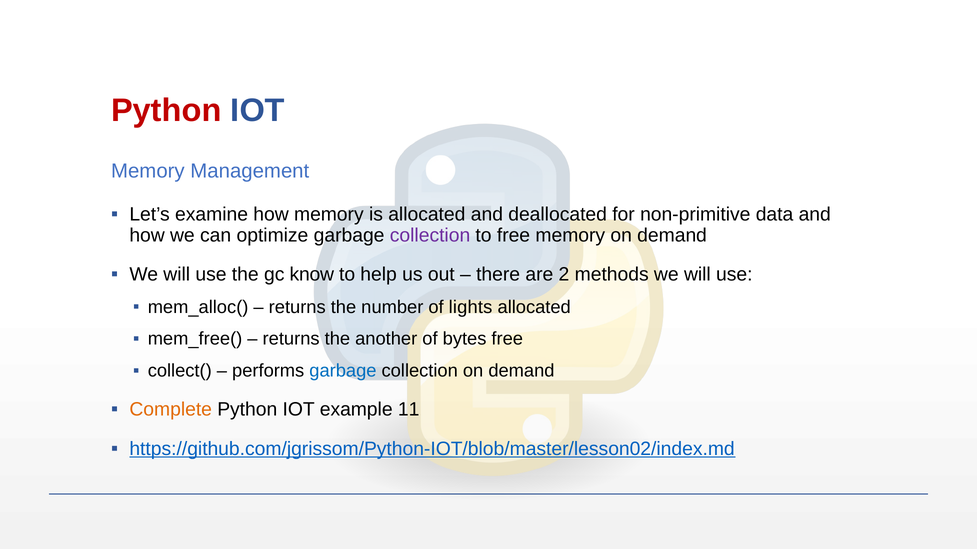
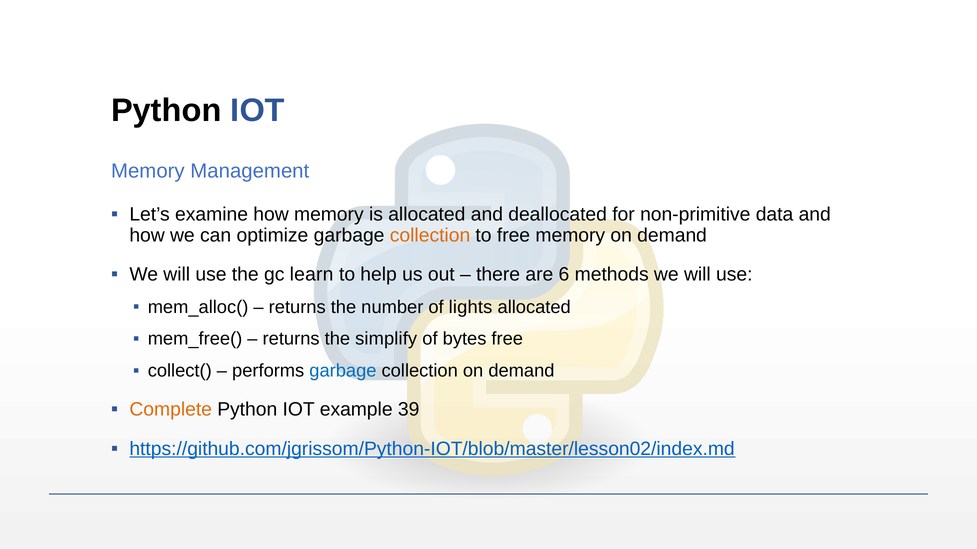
Python at (166, 110) colour: red -> black
collection at (430, 236) colour: purple -> orange
know: know -> learn
2: 2 -> 6
another: another -> simplify
11: 11 -> 39
